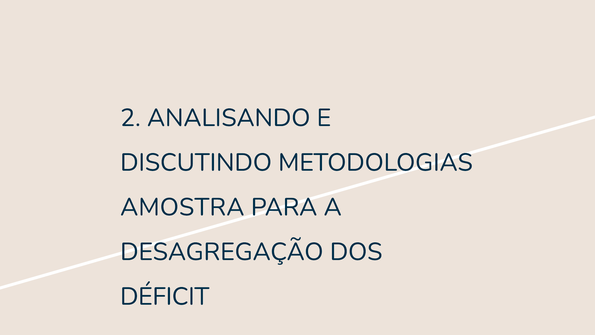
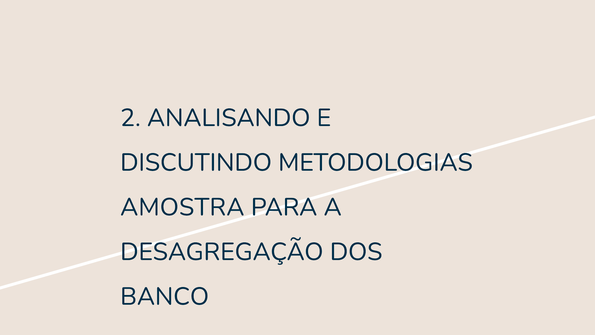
DÉFICIT: DÉFICIT -> BANCO
